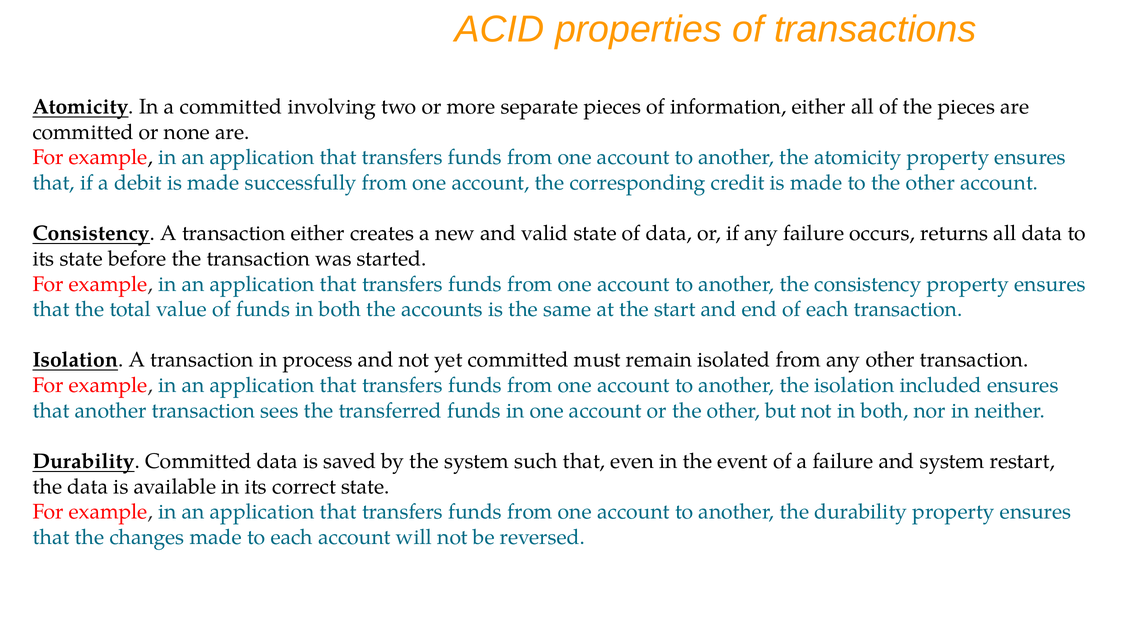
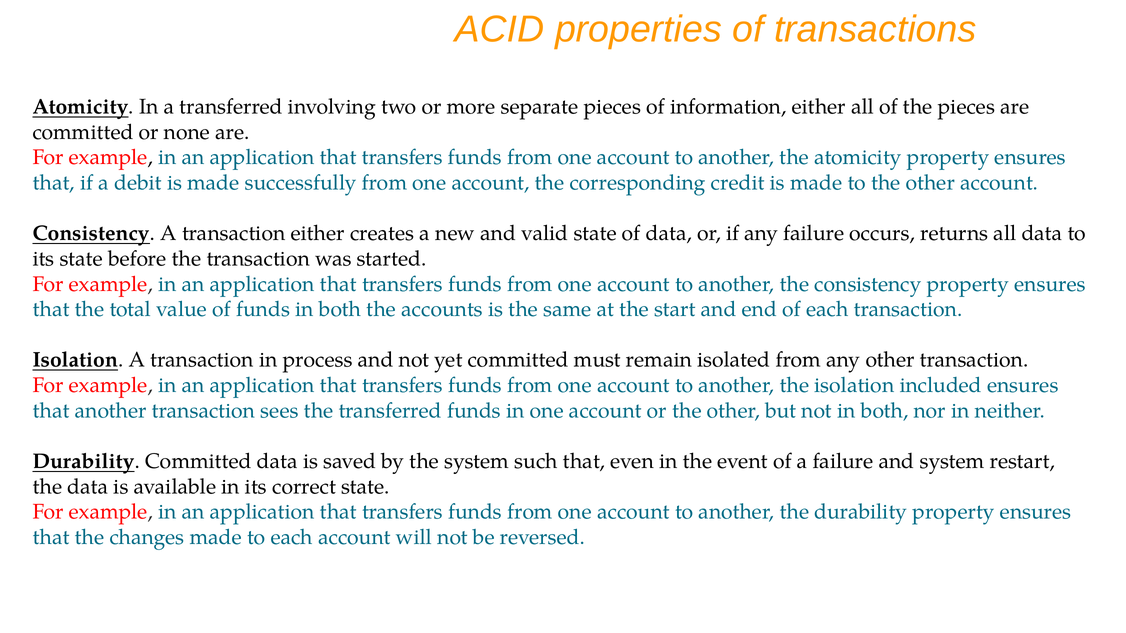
a committed: committed -> transferred
